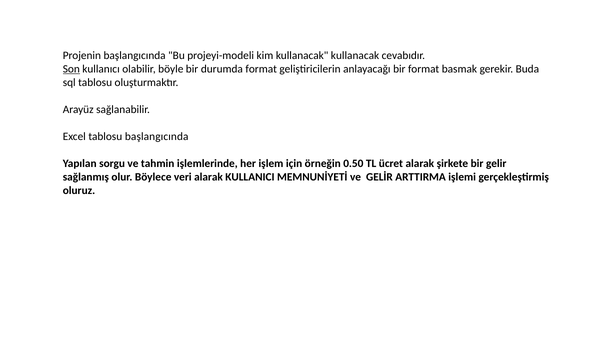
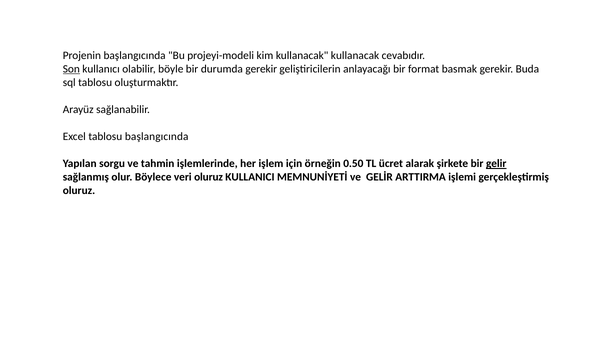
durumda format: format -> gerekir
gelir underline: none -> present
veri alarak: alarak -> oluruz
